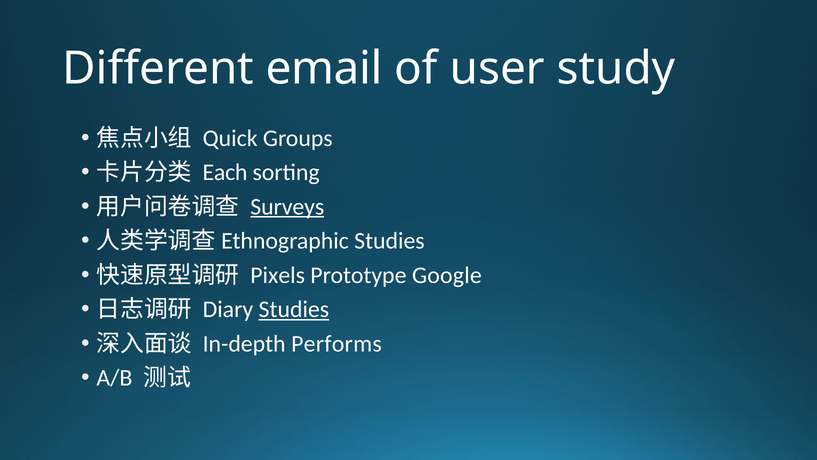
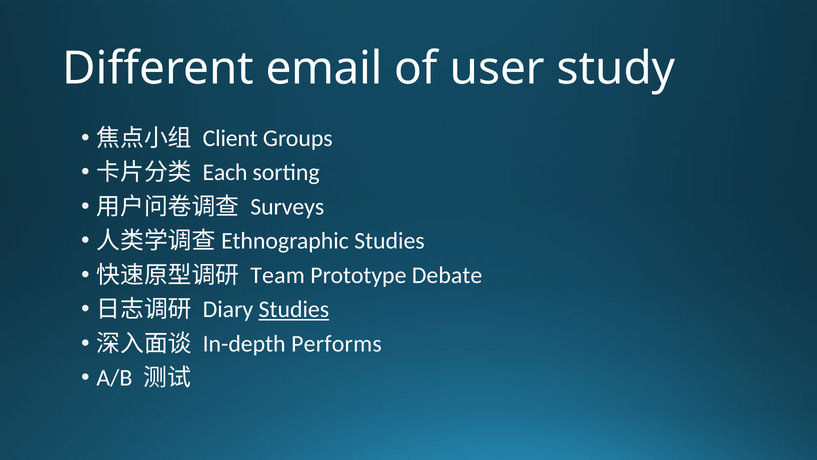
Quick: Quick -> Client
Surveys underline: present -> none
Pixels: Pixels -> Team
Google: Google -> Debate
